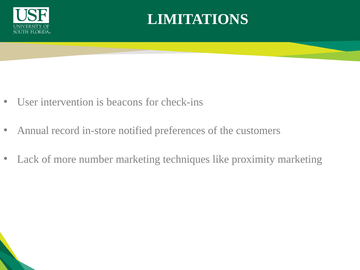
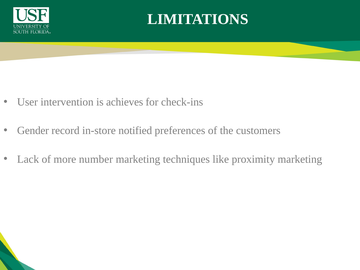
beacons: beacons -> achieves
Annual: Annual -> Gender
